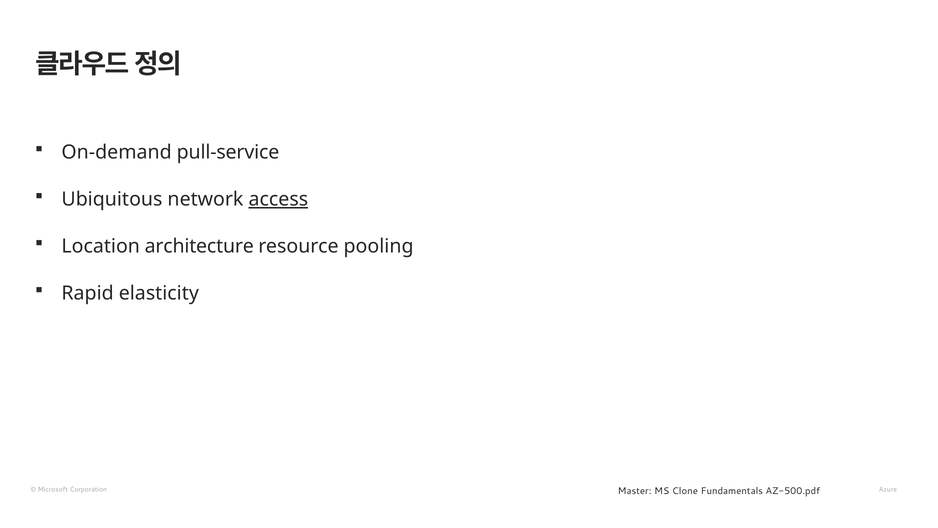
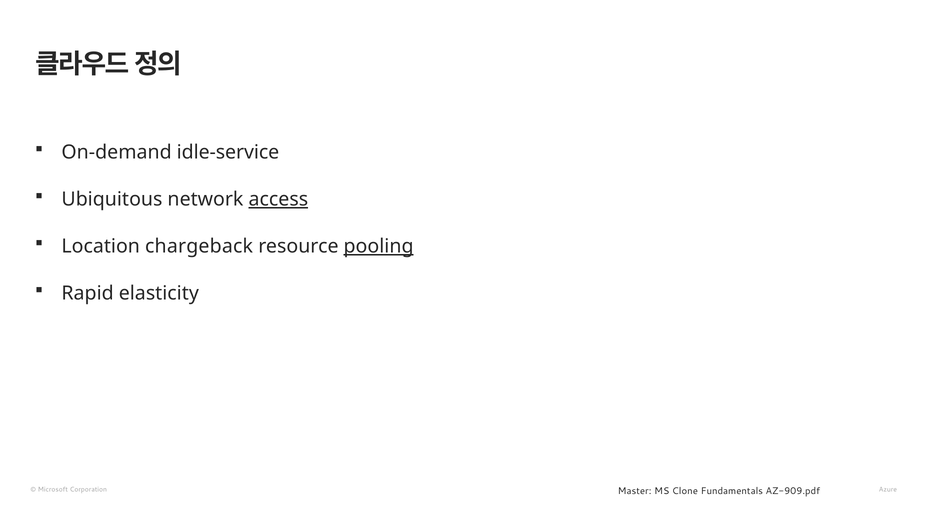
pull-service: pull-service -> idle-service
architecture: architecture -> chargeback
pooling underline: none -> present
AZ-500.pdf: AZ-500.pdf -> AZ-909.pdf
